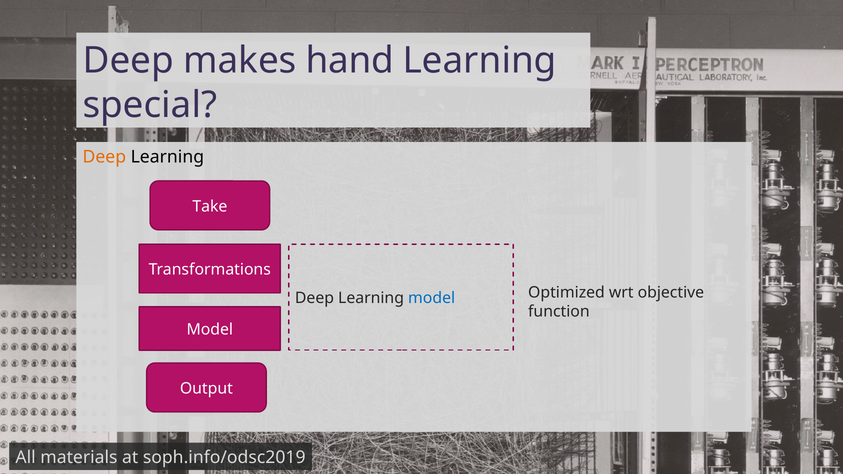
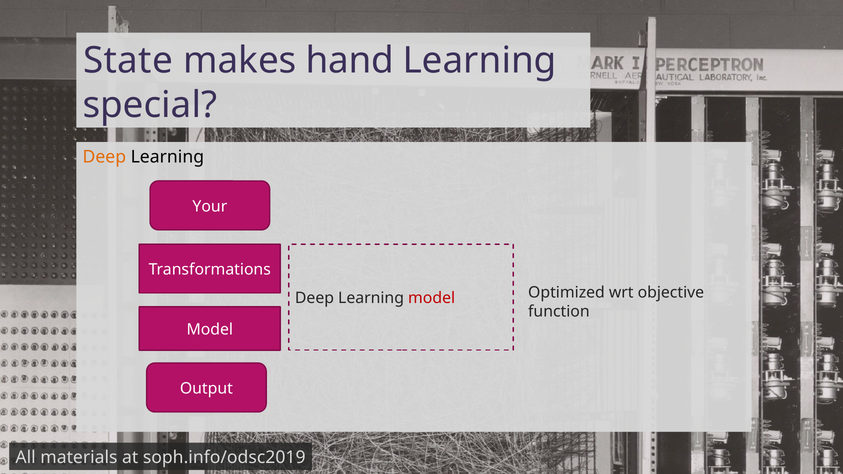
Deep at (128, 61): Deep -> State
Take: Take -> Your
model at (432, 298) colour: blue -> red
